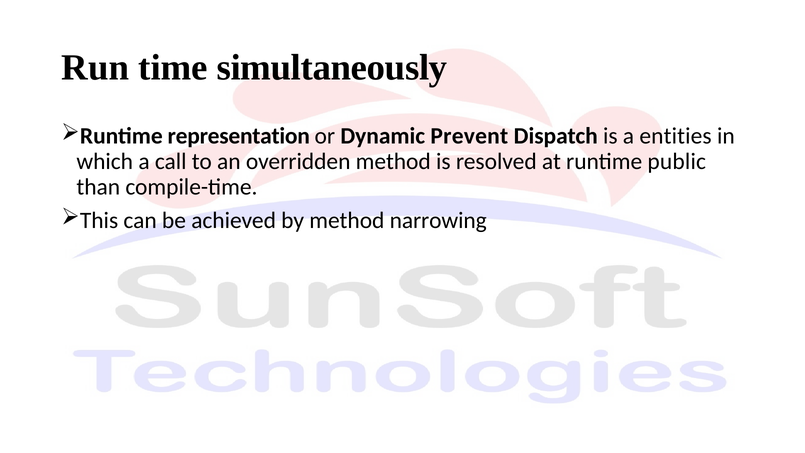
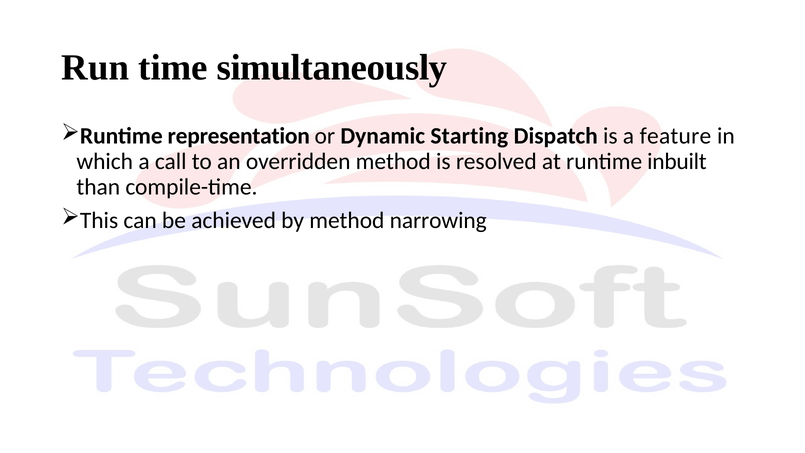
Prevent: Prevent -> Starting
entities: entities -> feature
public: public -> inbuilt
